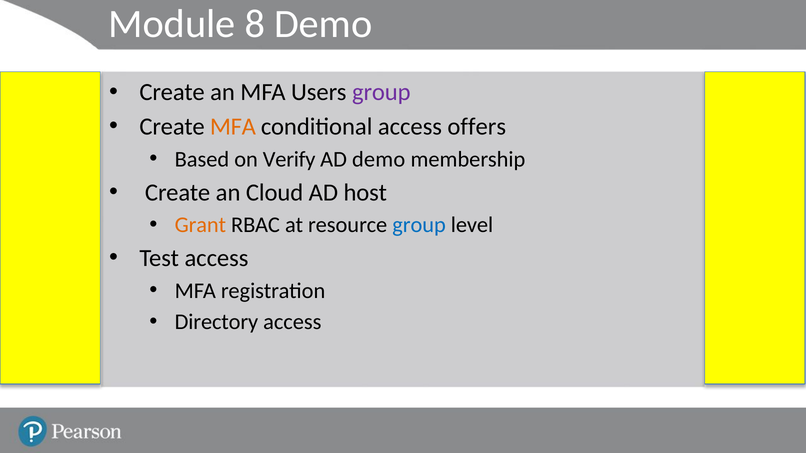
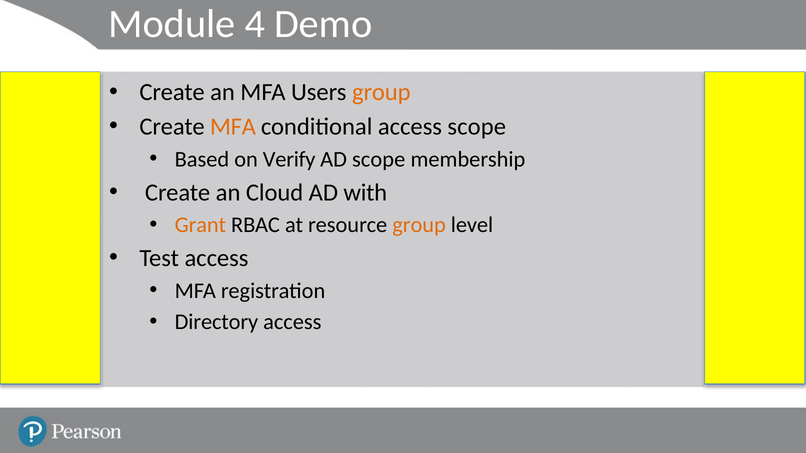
8: 8 -> 4
group at (381, 92) colour: purple -> orange
access offers: offers -> scope
AD demo: demo -> scope
host: host -> with
group at (419, 225) colour: blue -> orange
